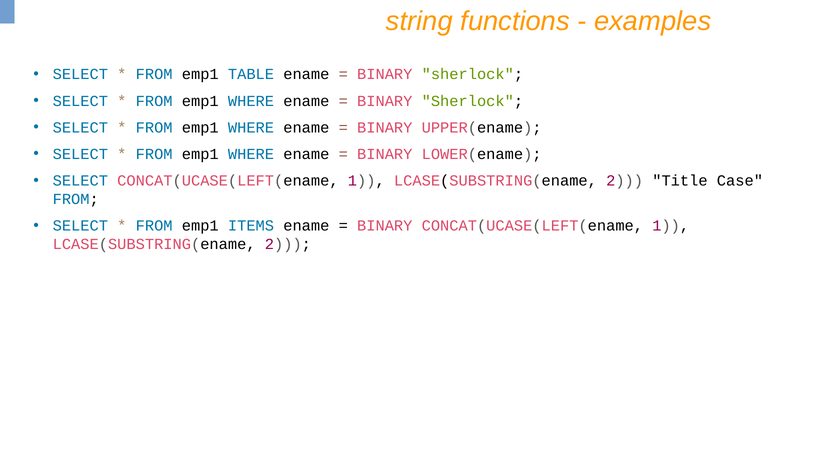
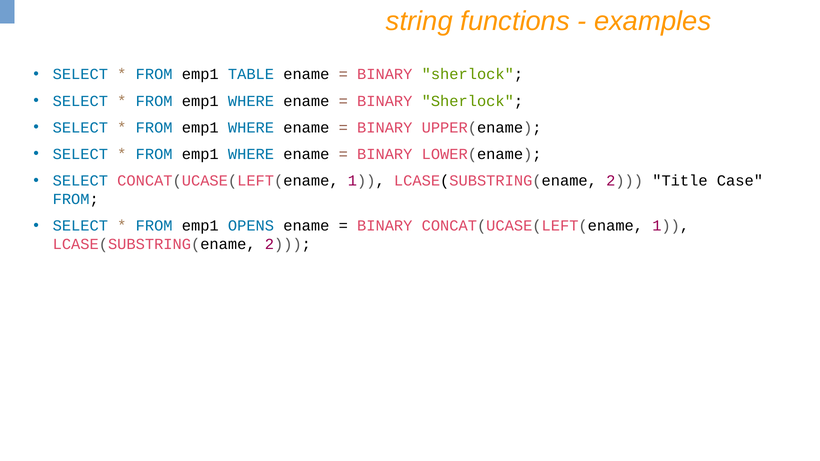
ITEMS: ITEMS -> OPENS
